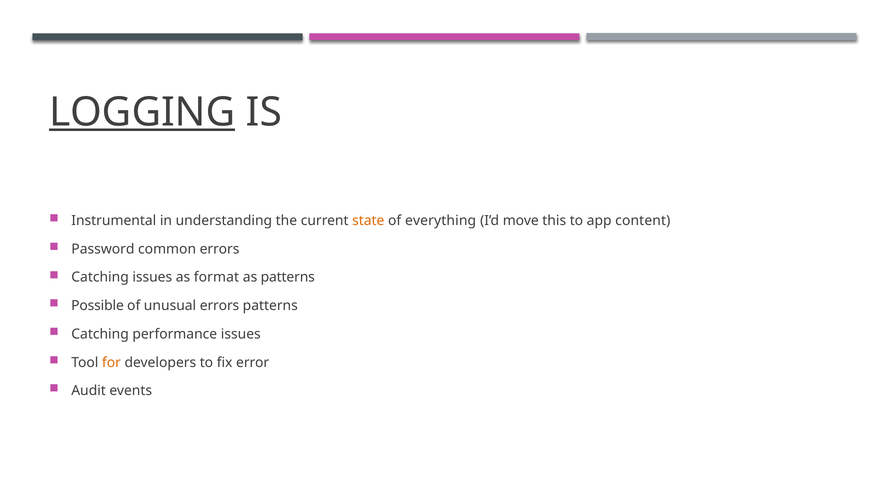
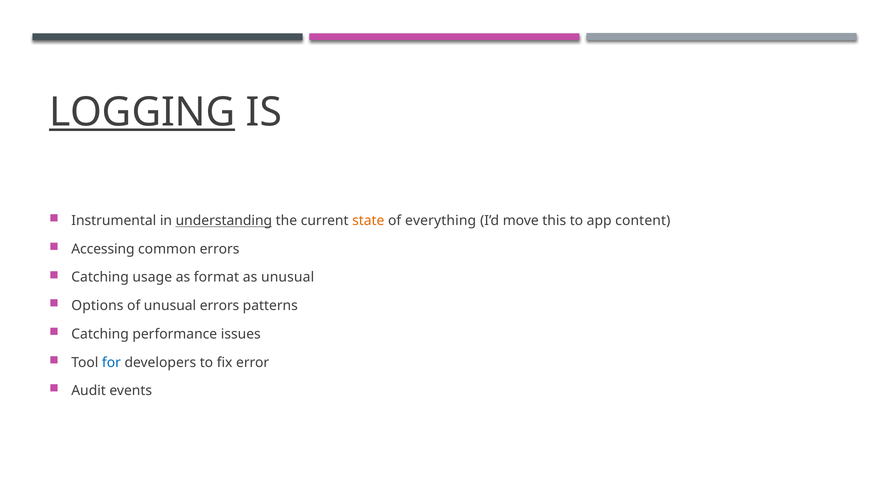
understanding underline: none -> present
Password: Password -> Accessing
Catching issues: issues -> usage
as patterns: patterns -> unusual
Possible: Possible -> Options
for colour: orange -> blue
